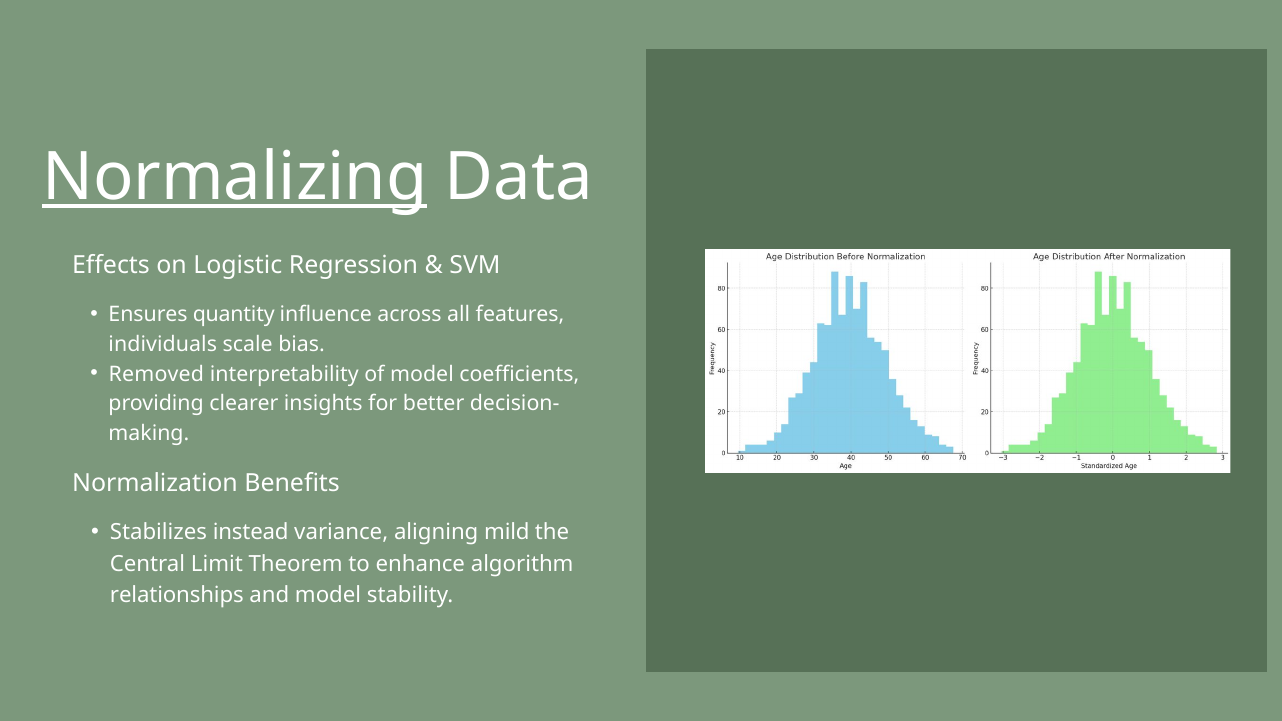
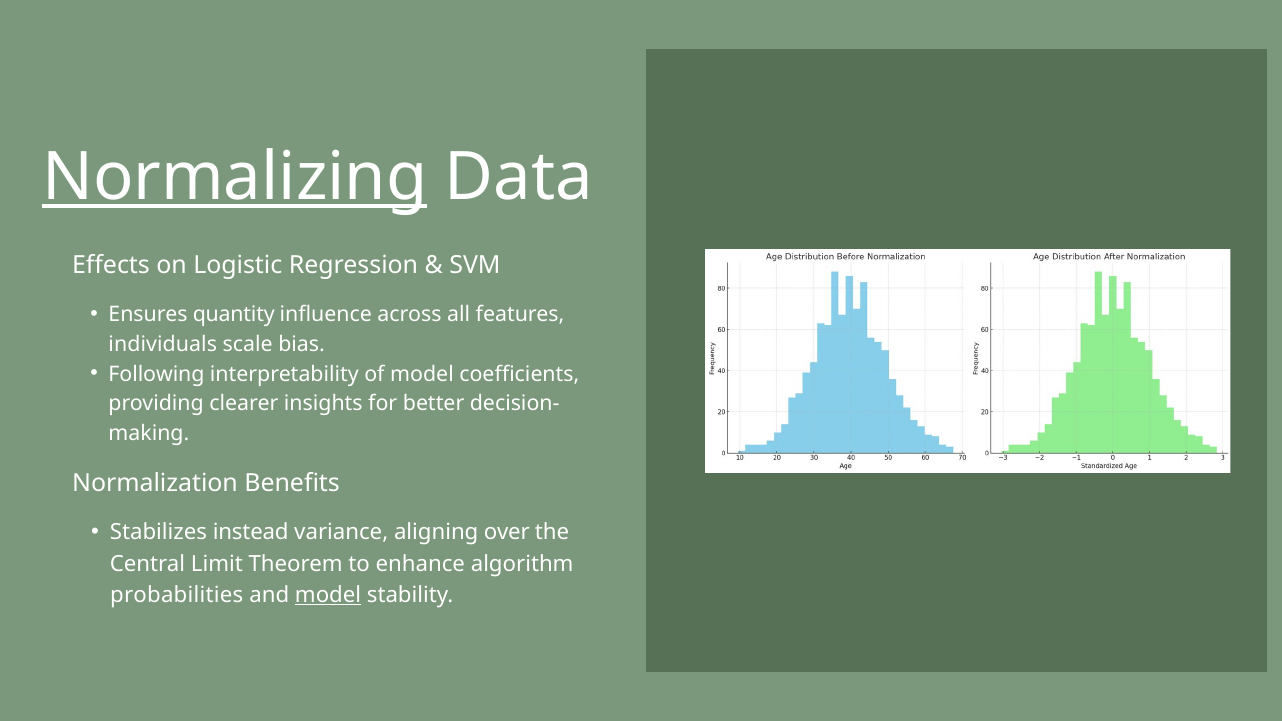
Removed: Removed -> Following
mild: mild -> over
relationships: relationships -> probabilities
model at (328, 595) underline: none -> present
